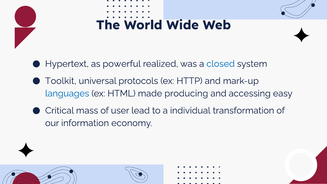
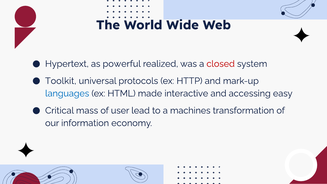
closed colour: blue -> red
producing: producing -> interactive
individual: individual -> machines
